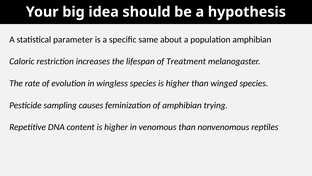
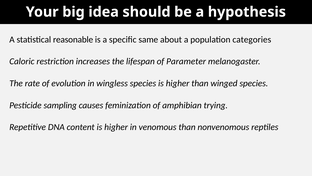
parameter: parameter -> reasonable
population amphibian: amphibian -> categories
Treatment: Treatment -> Parameter
